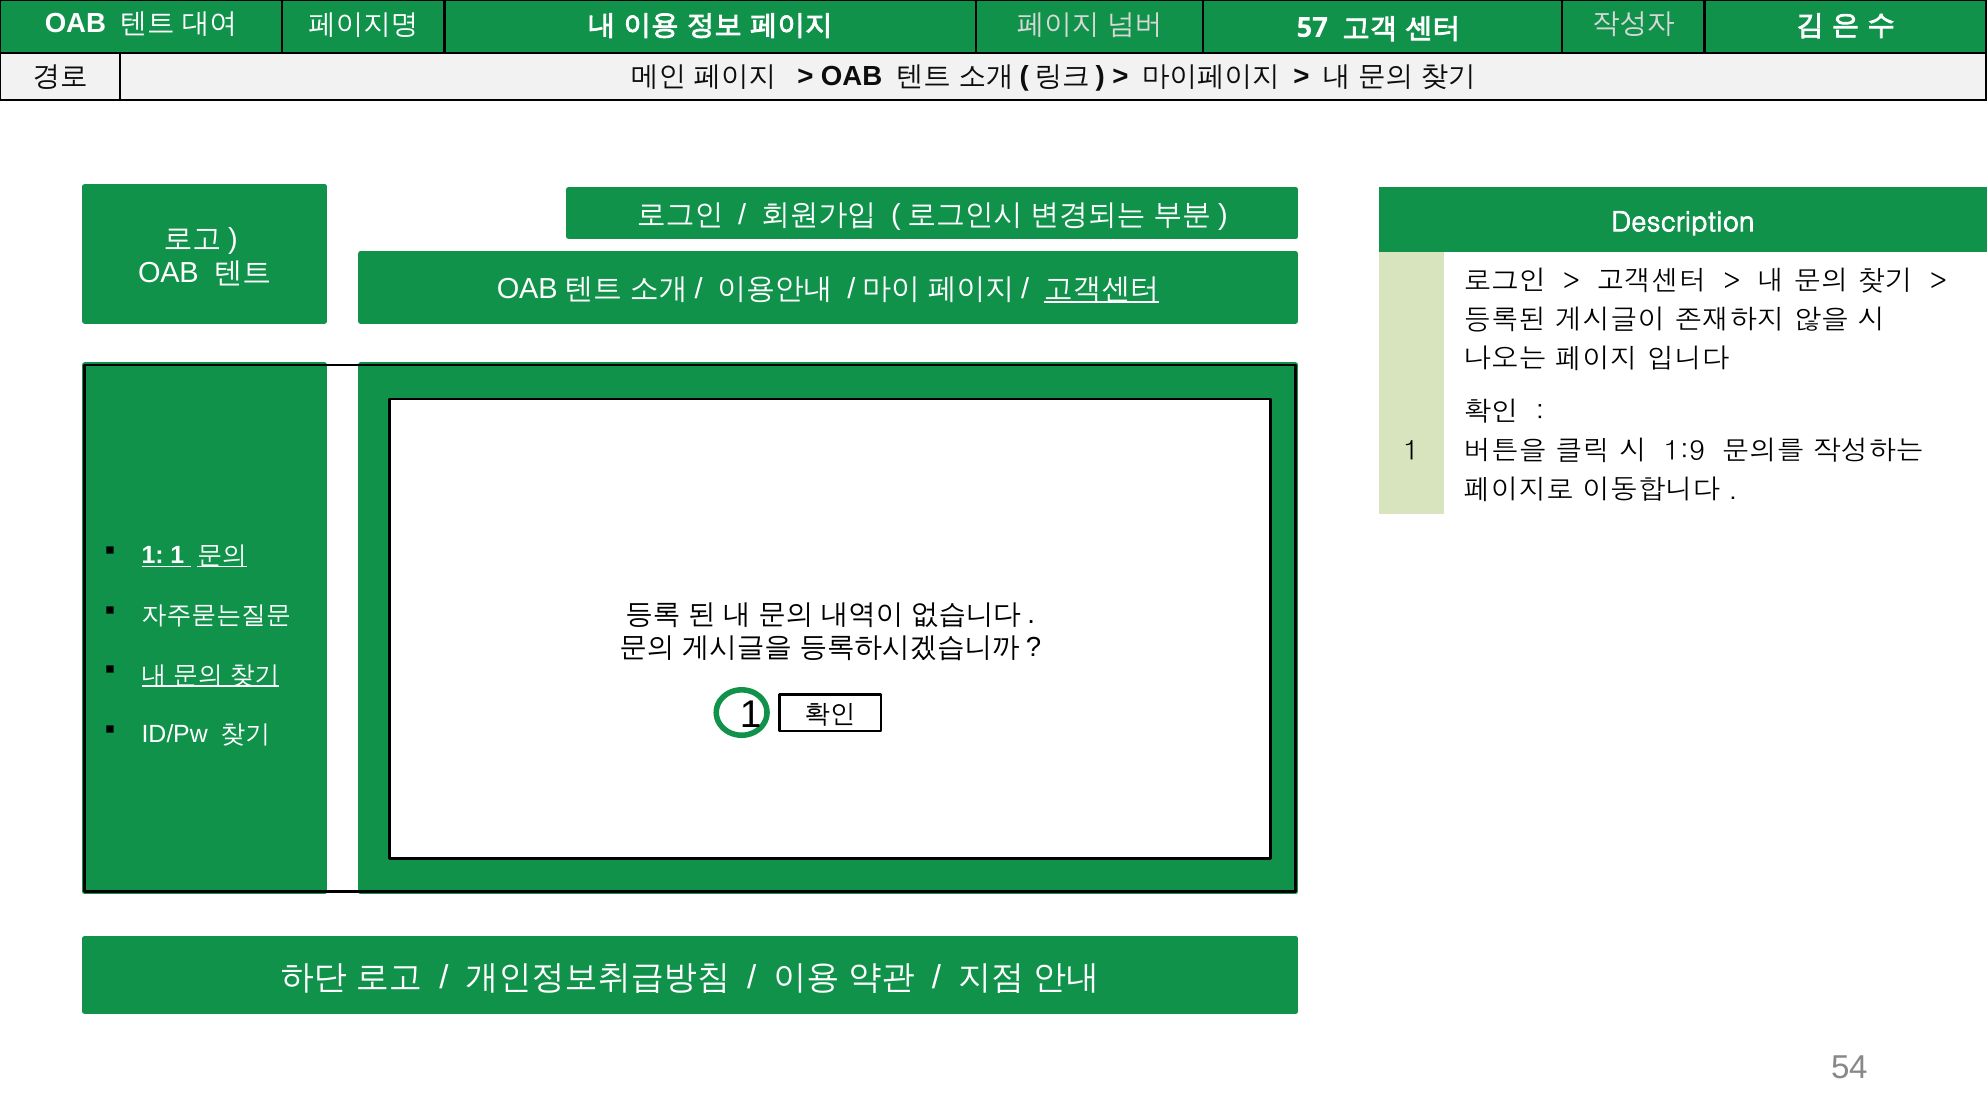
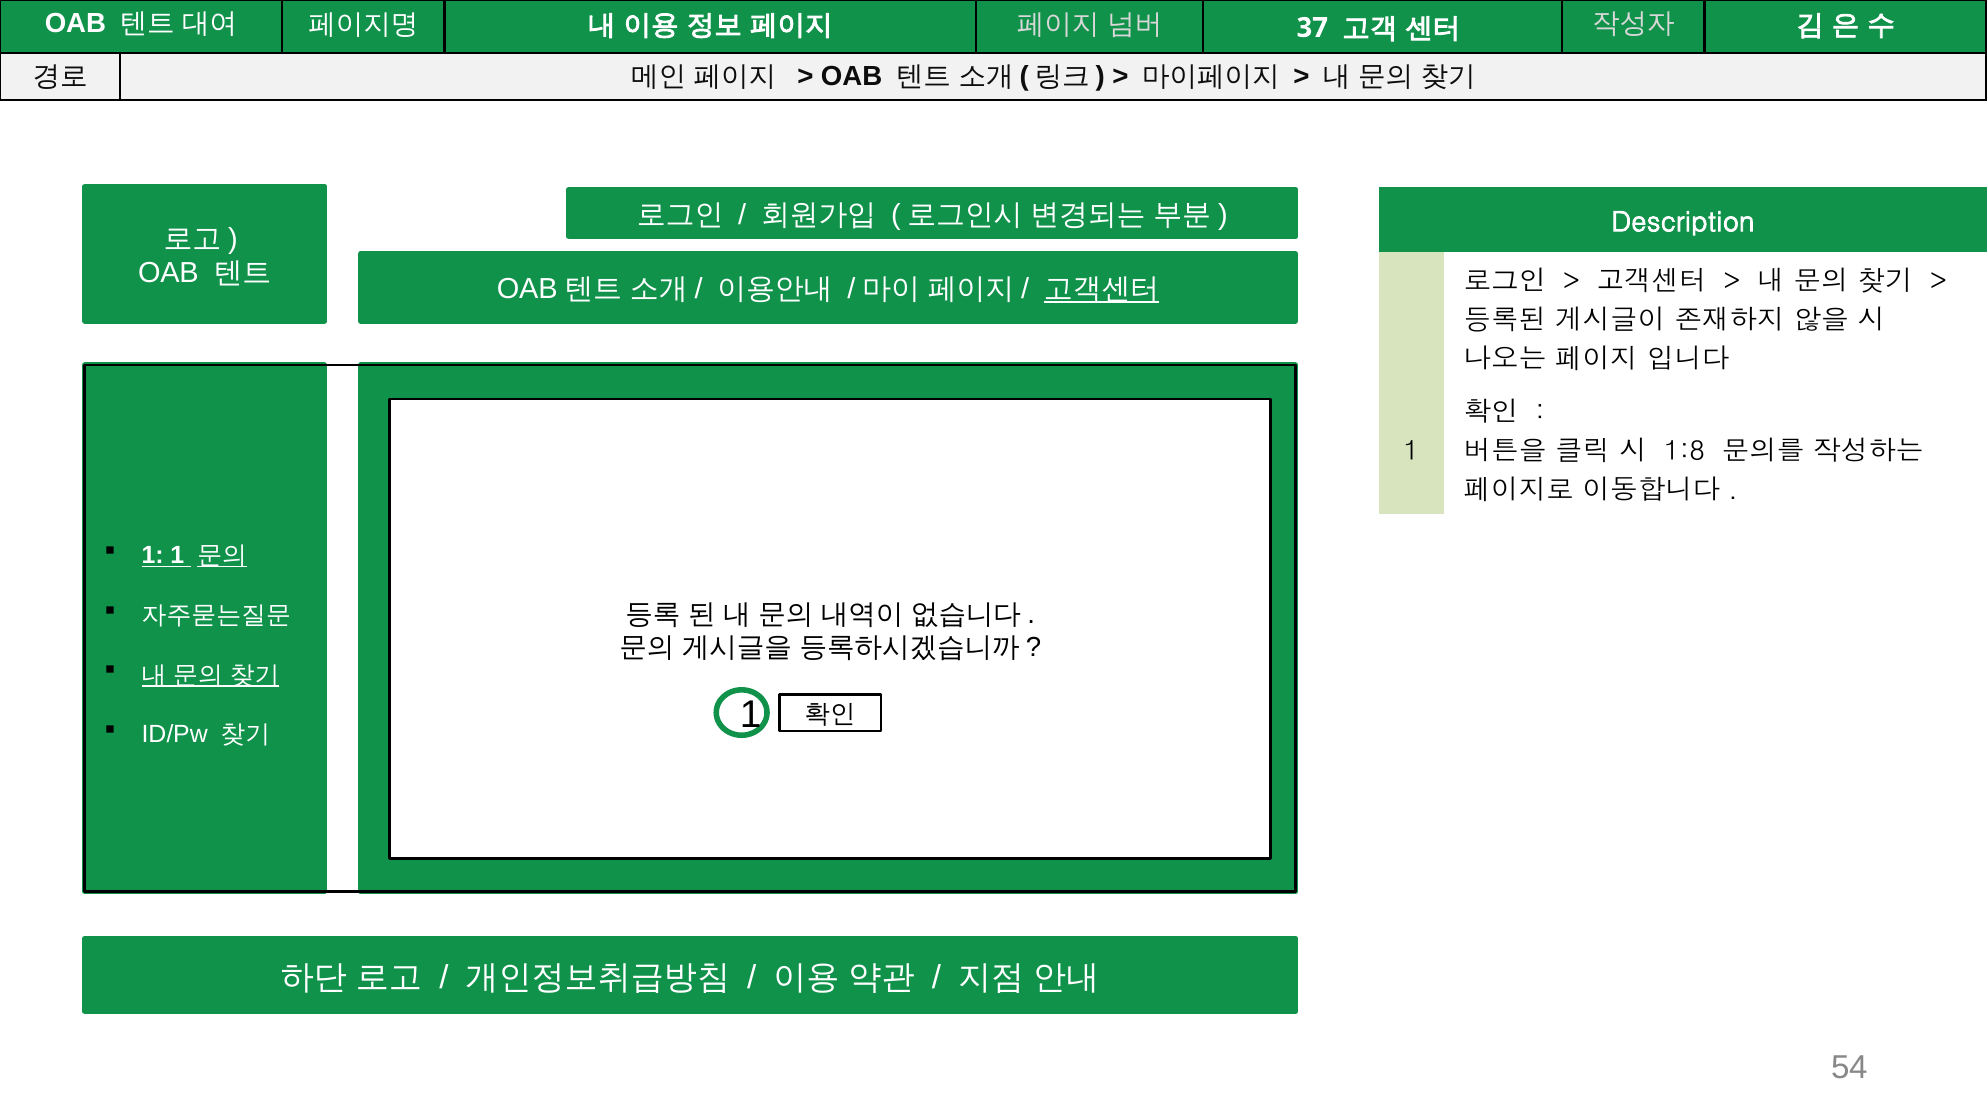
57: 57 -> 37
1:9: 1:9 -> 1:8
